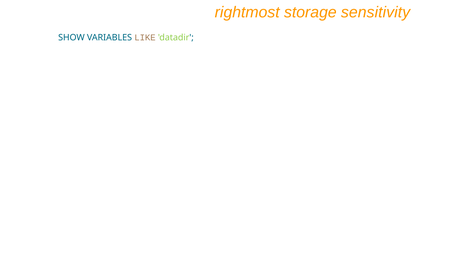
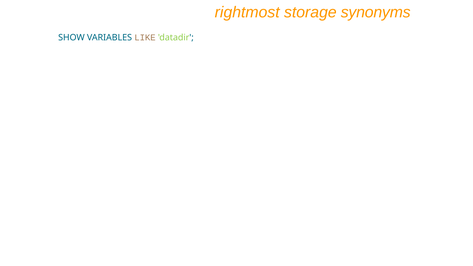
sensitivity: sensitivity -> synonyms
